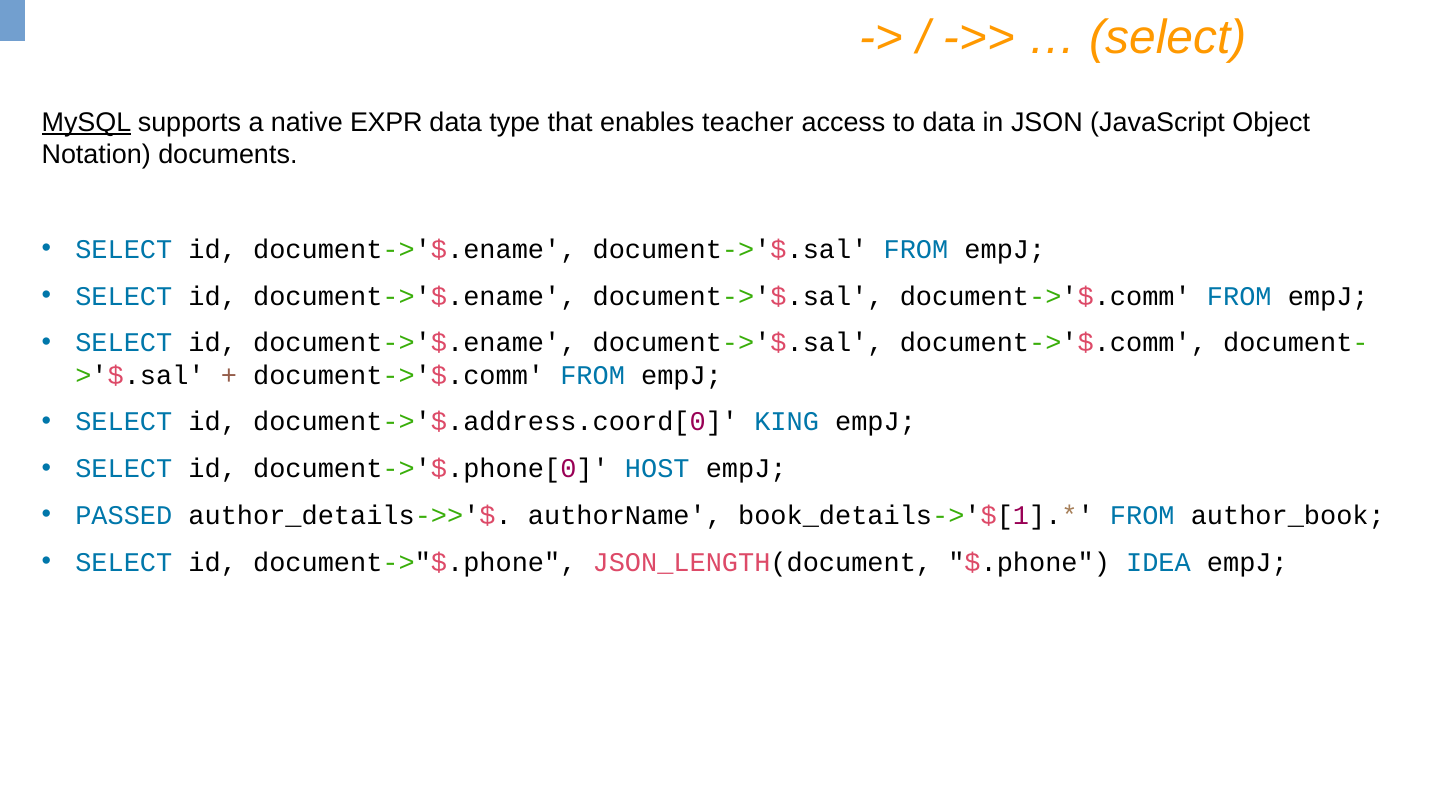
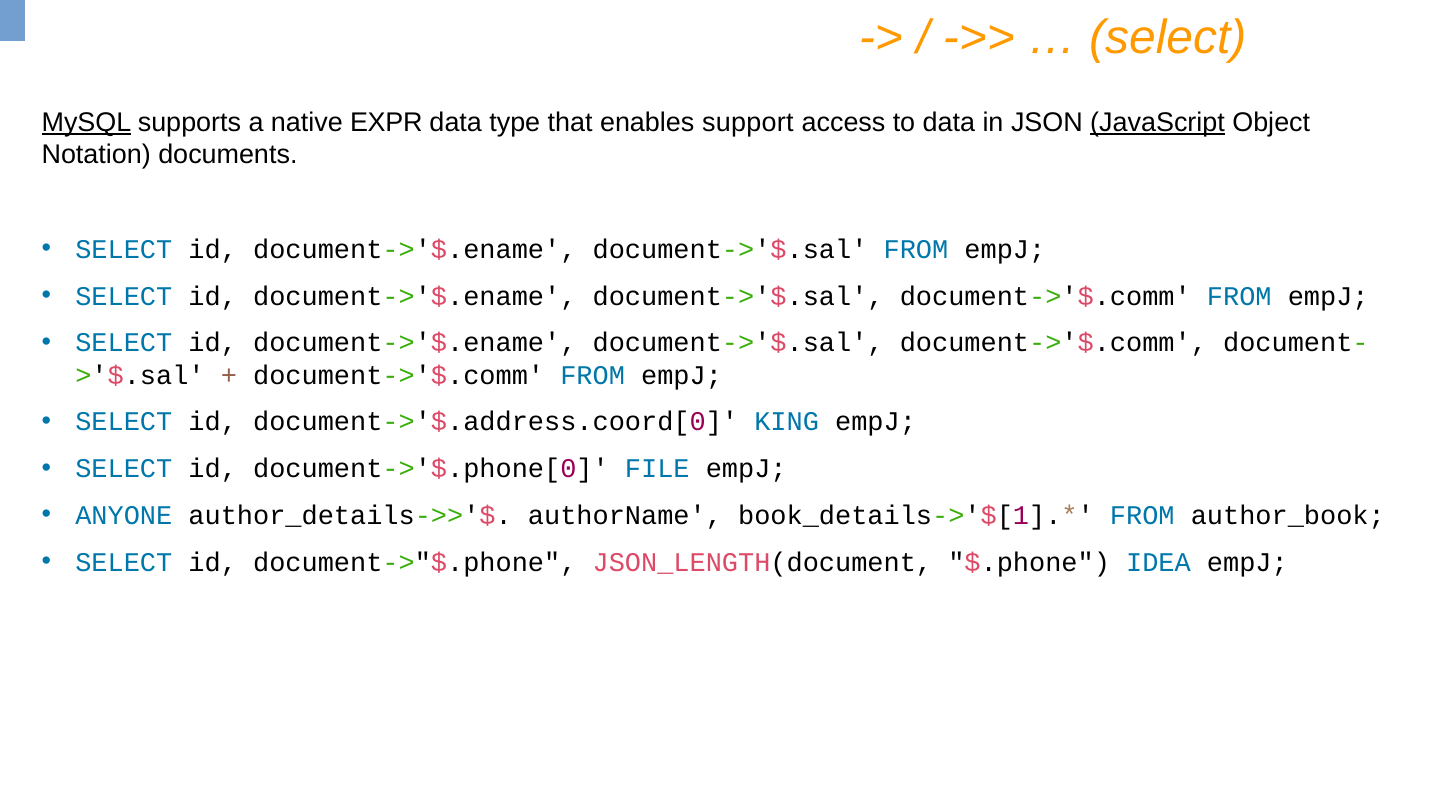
teacher: teacher -> support
JavaScript underline: none -> present
HOST: HOST -> FILE
PASSED: PASSED -> ANYONE
